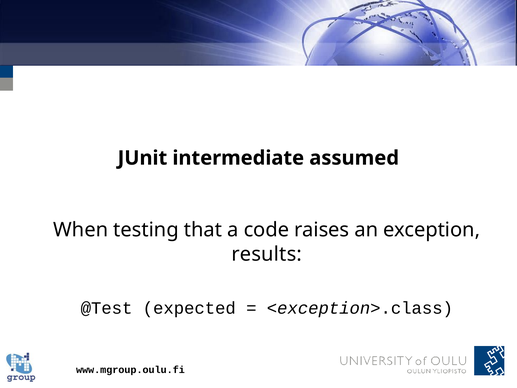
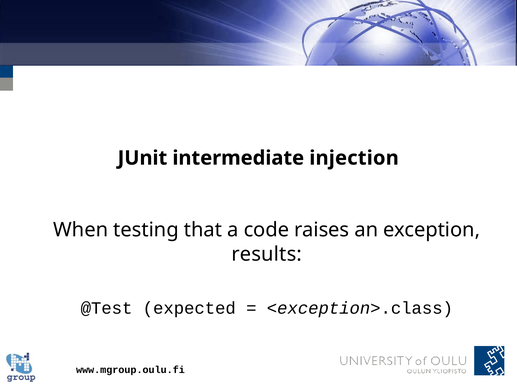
assumed: assumed -> injection
